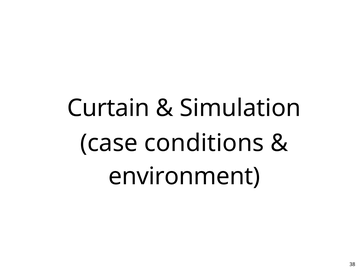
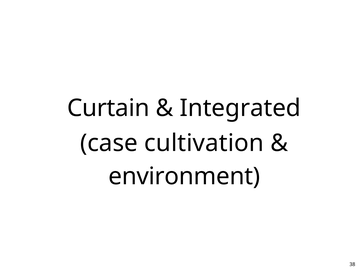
Simulation: Simulation -> Integrated
conditions: conditions -> cultivation
